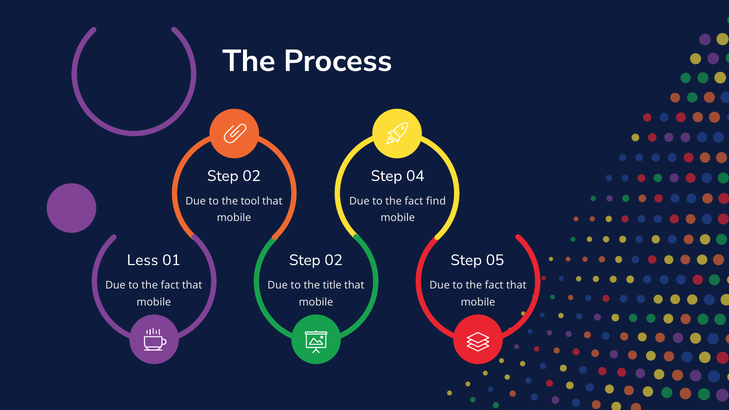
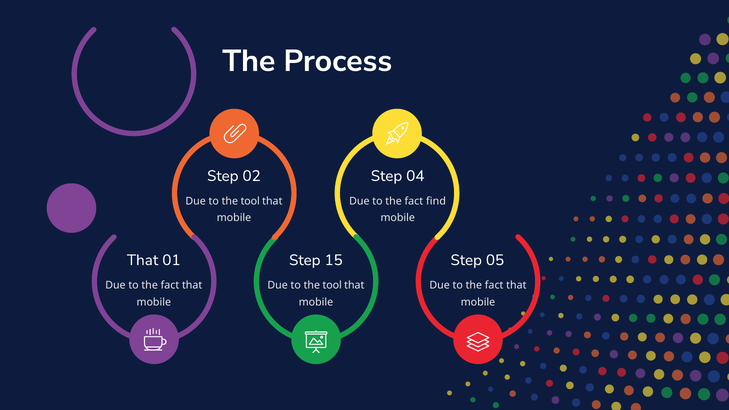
Less at (143, 260): Less -> That
02 at (334, 260): 02 -> 15
title at (332, 285): title -> tool
